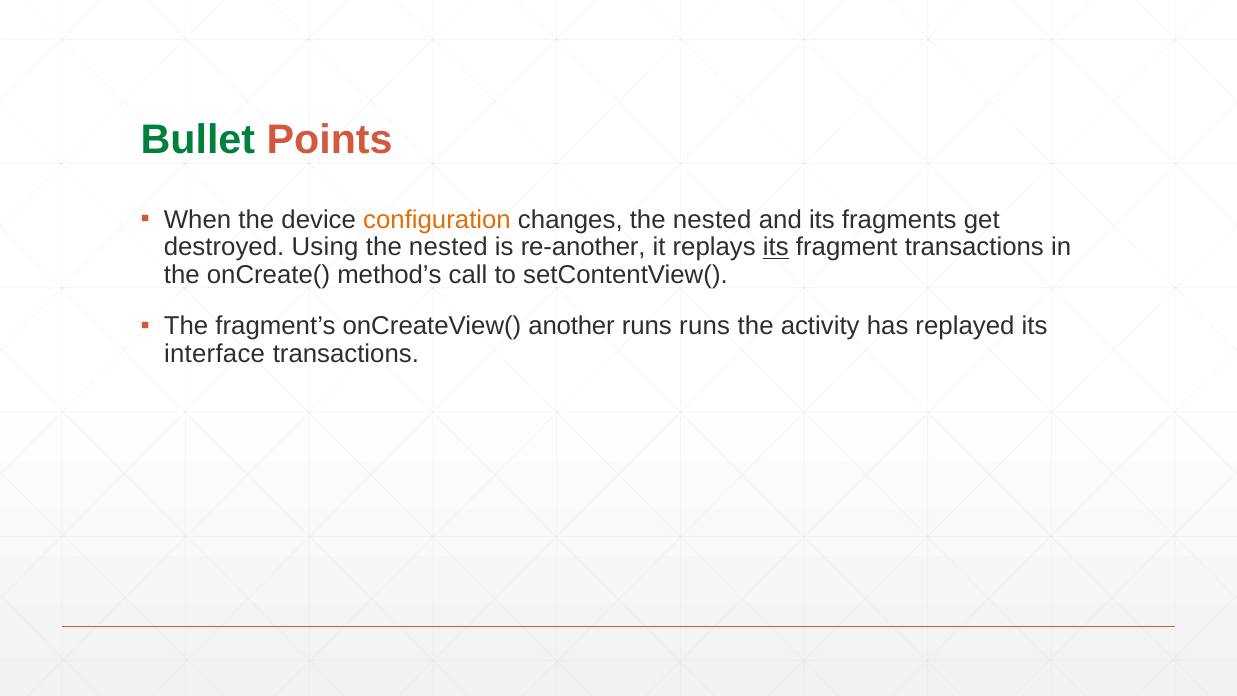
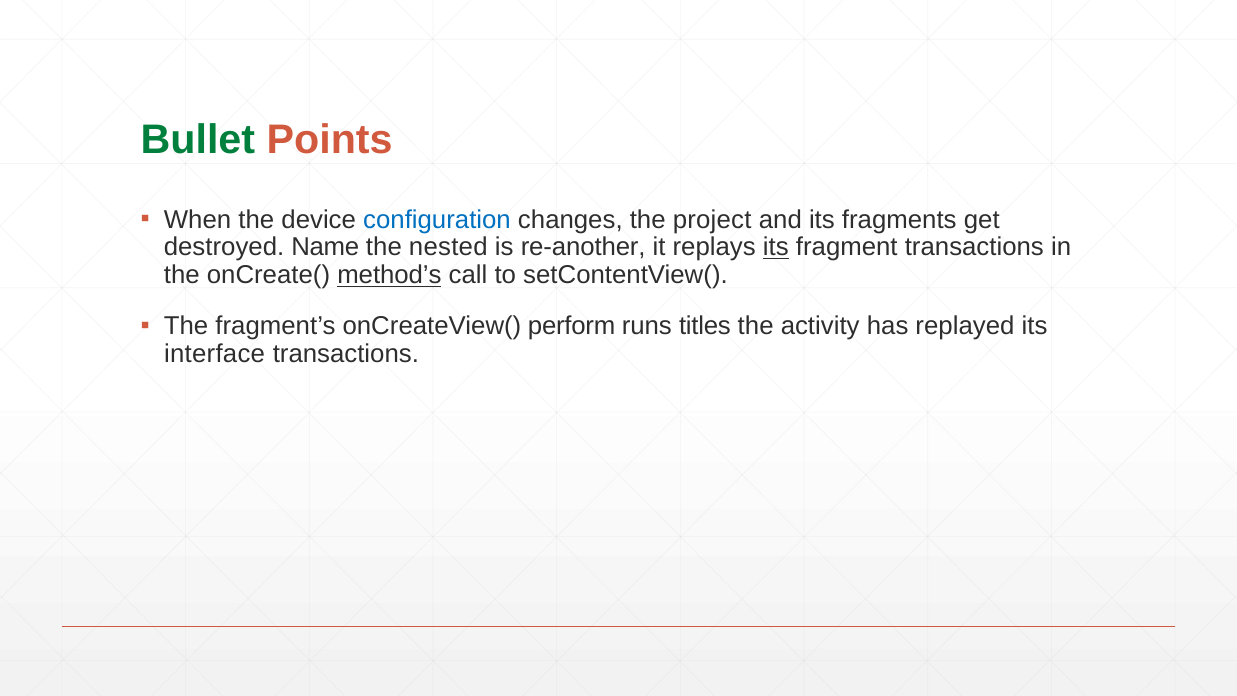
configuration colour: orange -> blue
changes the nested: nested -> project
Using: Using -> Name
method’s underline: none -> present
another: another -> perform
runs runs: runs -> titles
